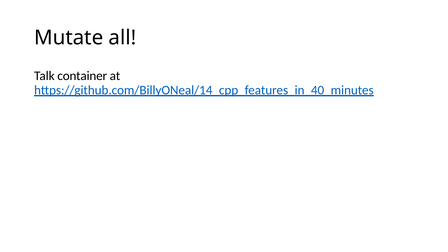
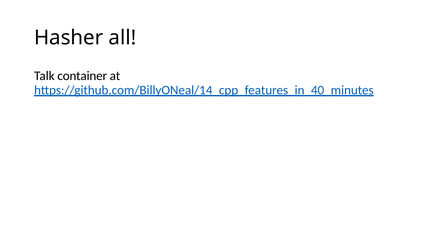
Mutate: Mutate -> Hasher
